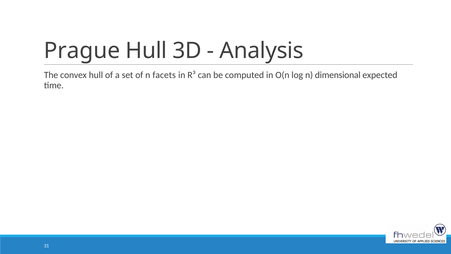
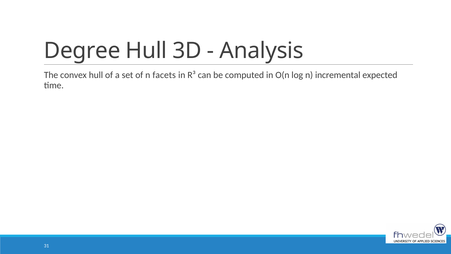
Prague: Prague -> Degree
dimensional: dimensional -> incremental
